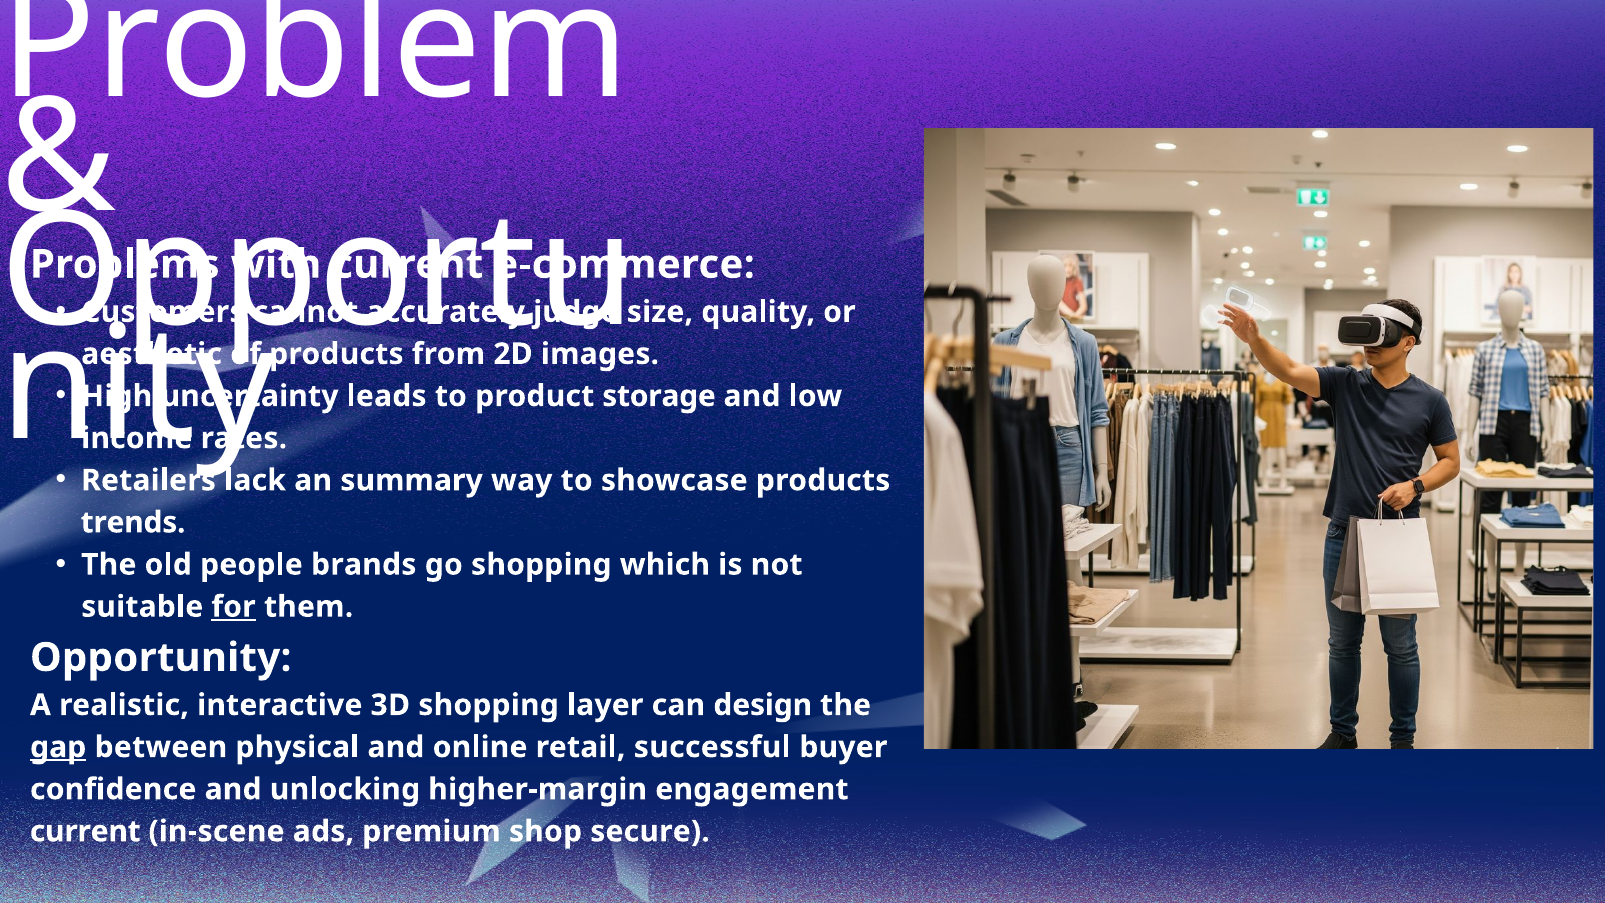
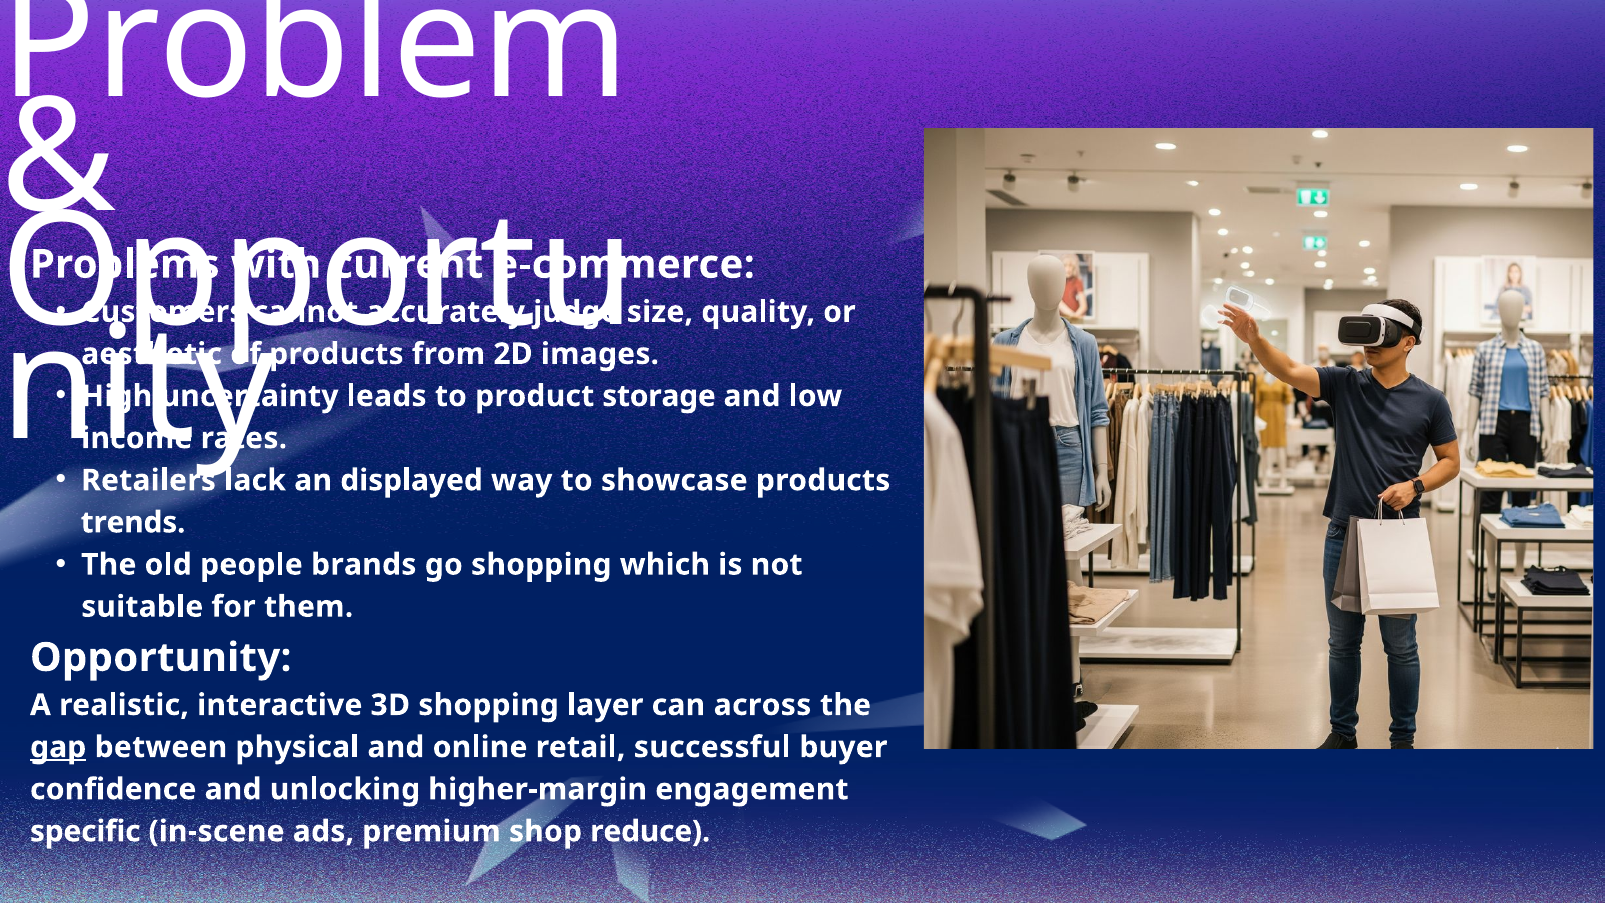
summary: summary -> displayed
for underline: present -> none
design: design -> across
current at (85, 831): current -> specific
secure: secure -> reduce
